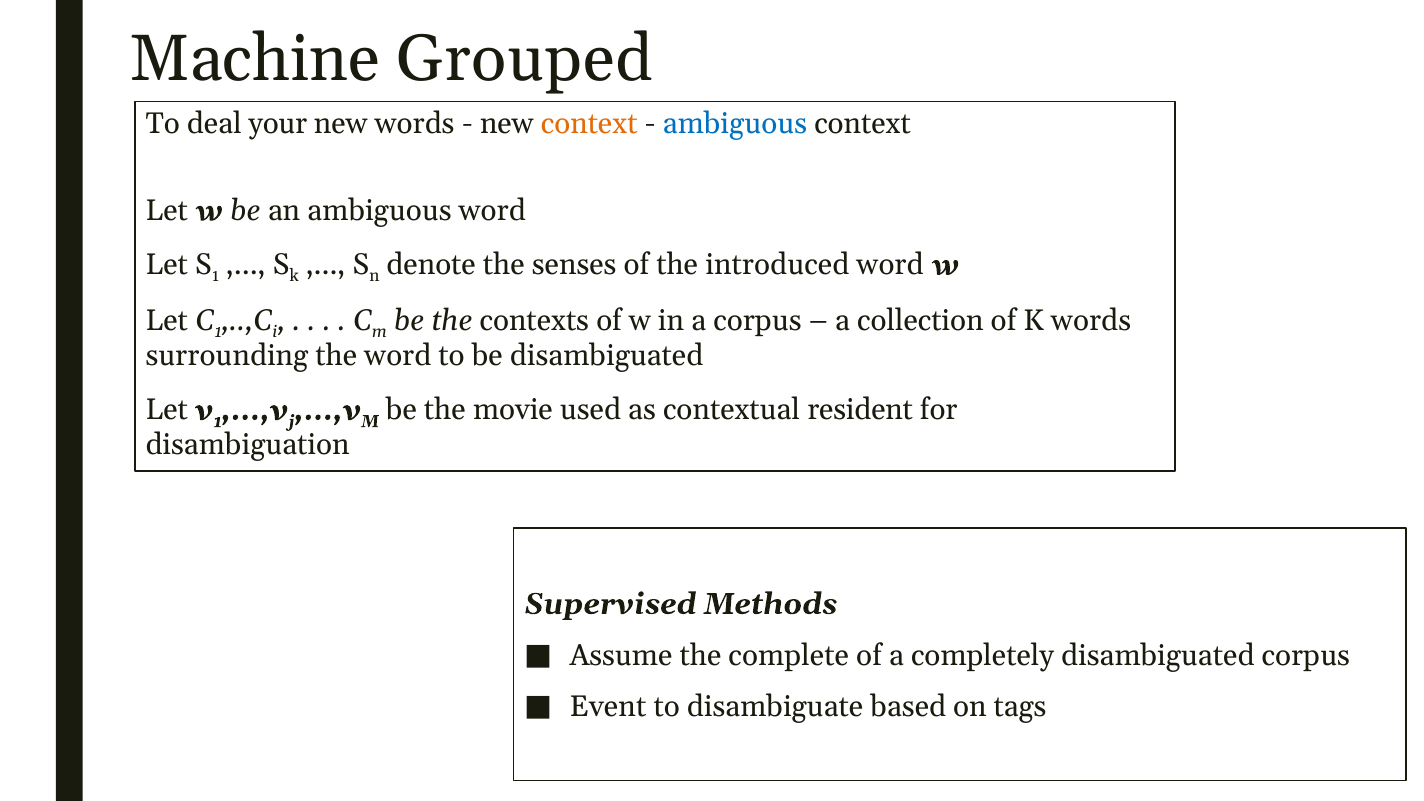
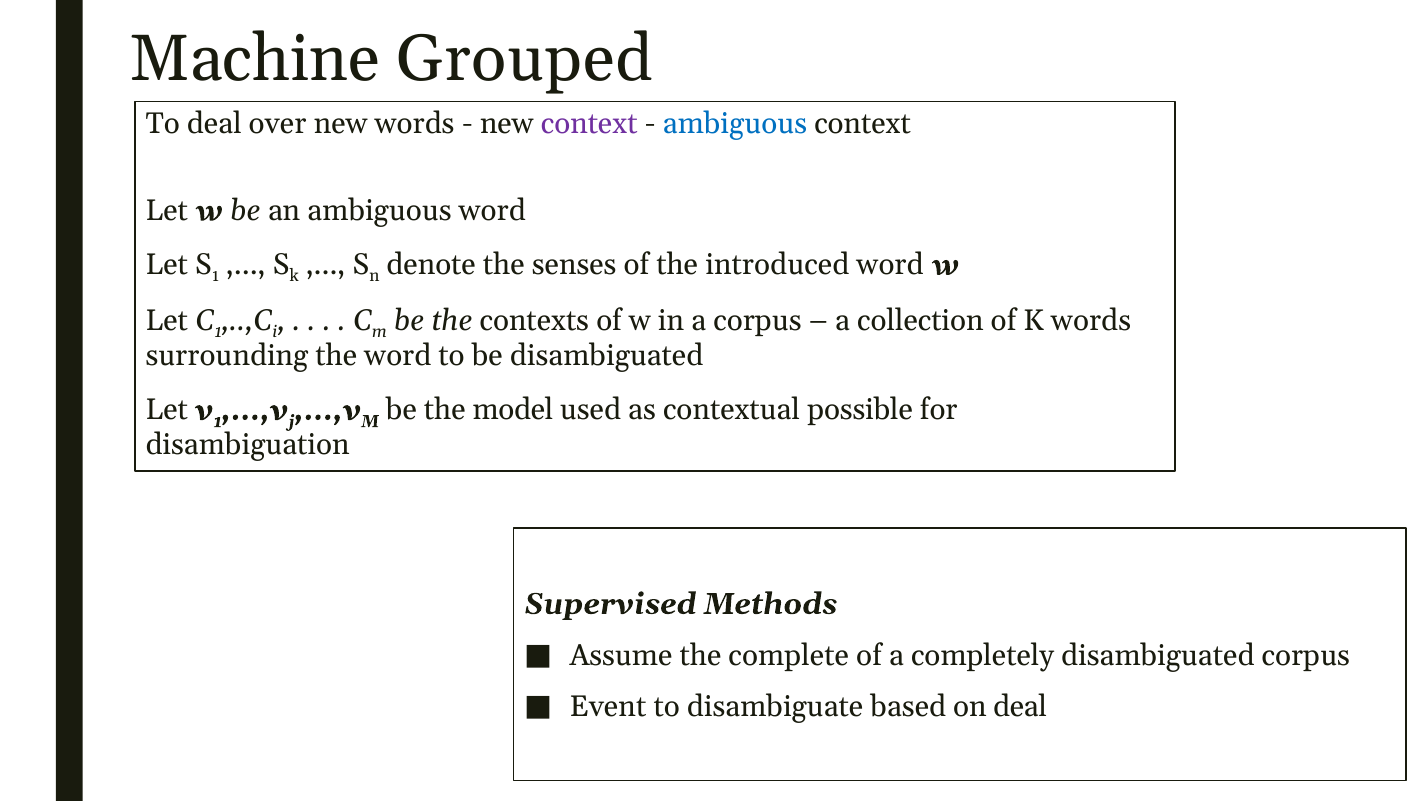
your: your -> over
context at (589, 124) colour: orange -> purple
movie: movie -> model
resident: resident -> possible
on tags: tags -> deal
